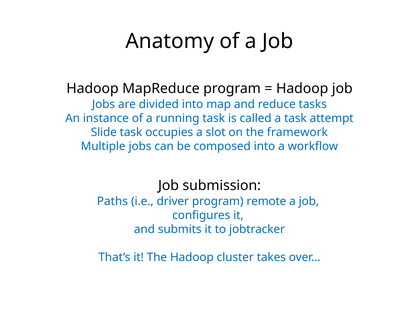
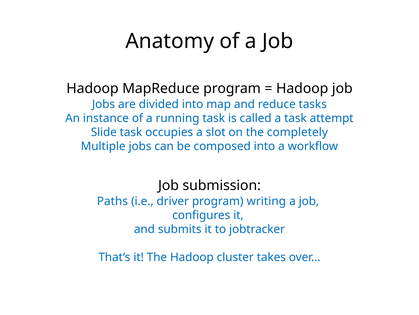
framework: framework -> completely
remote: remote -> writing
